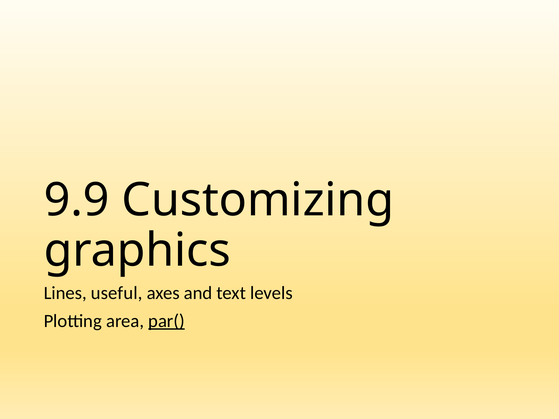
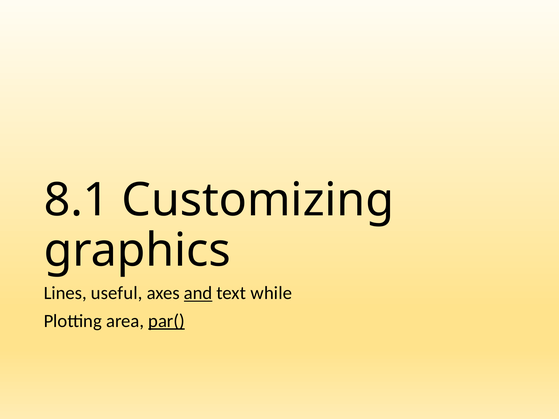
9.9: 9.9 -> 8.1
and underline: none -> present
levels: levels -> while
